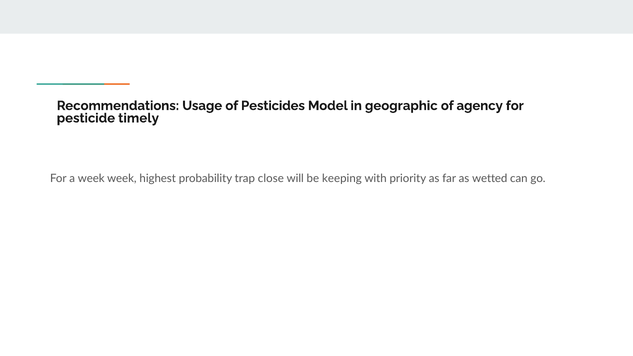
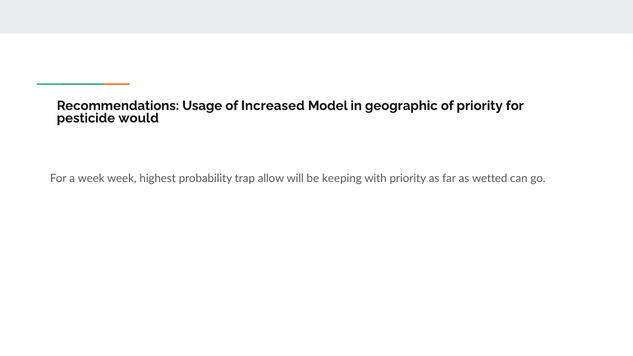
Pesticides: Pesticides -> Increased
of agency: agency -> priority
timely: timely -> would
close: close -> allow
